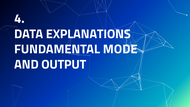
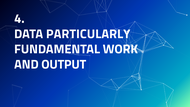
EXPLANATIONS: EXPLANATIONS -> PARTICULARLY
MODE: MODE -> WORK
